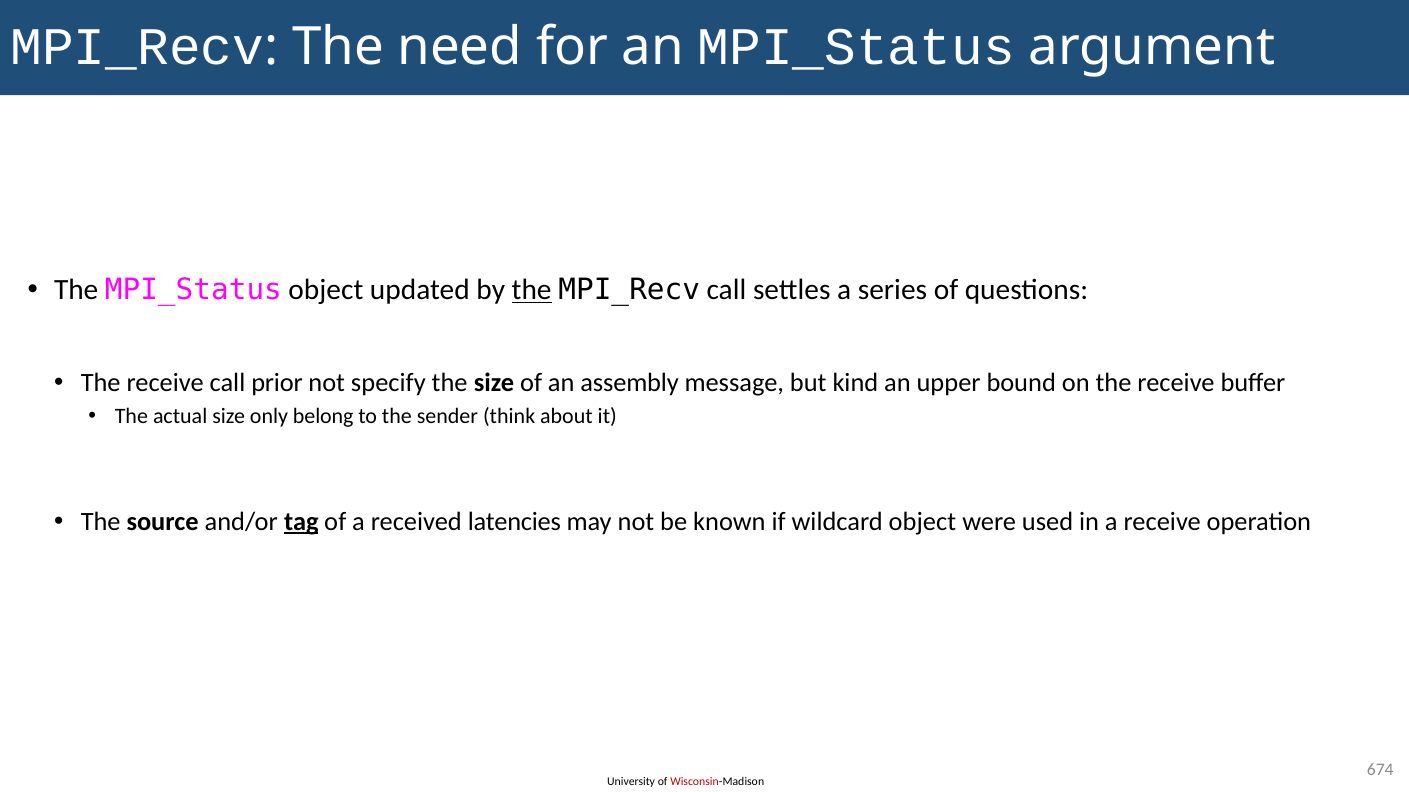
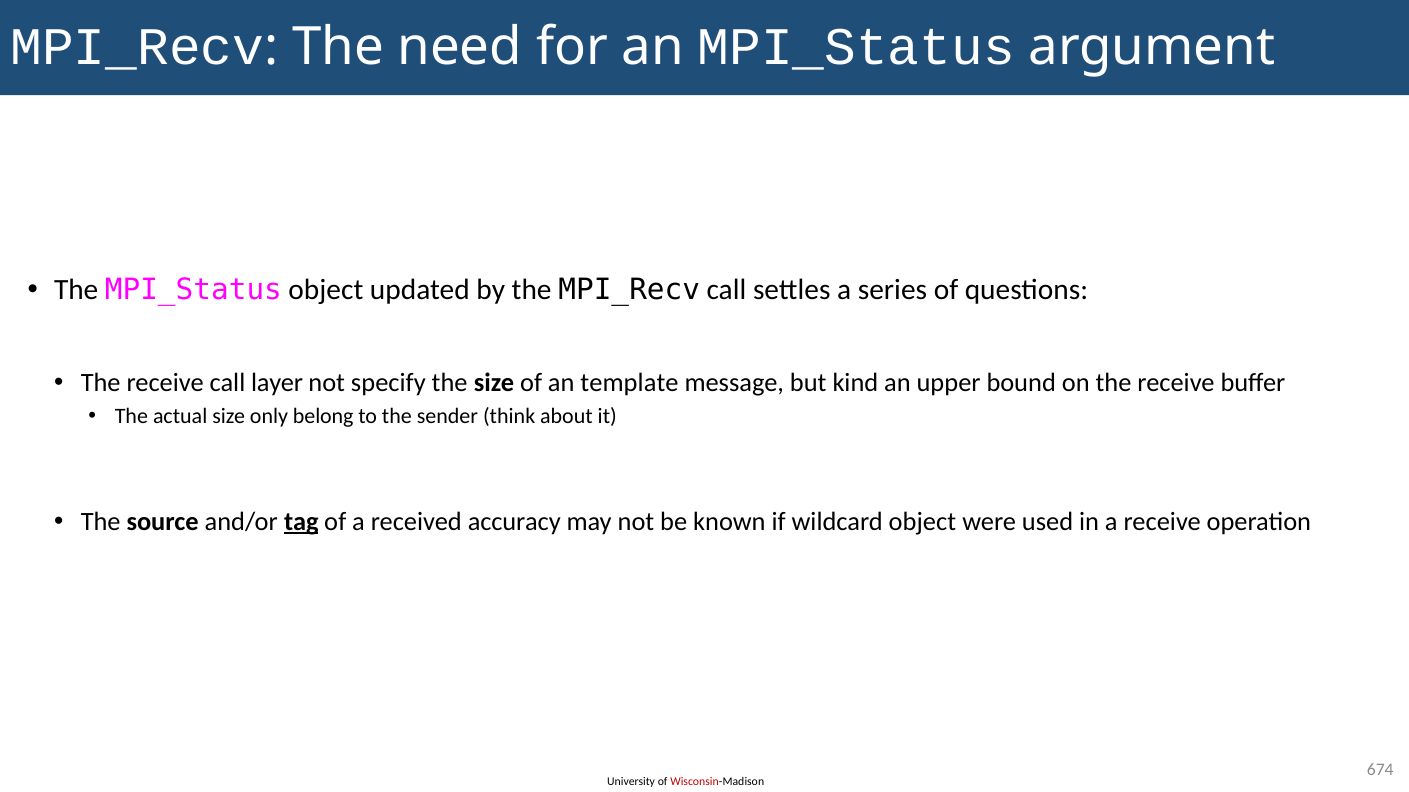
the at (532, 290) underline: present -> none
prior: prior -> layer
assembly: assembly -> template
latencies: latencies -> accuracy
